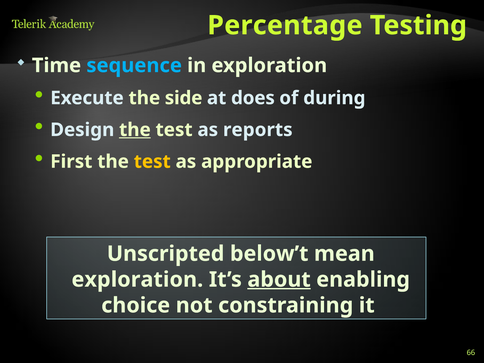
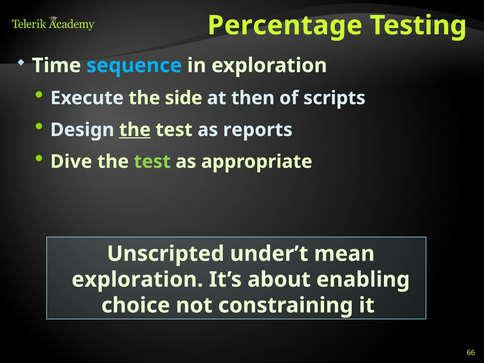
does: does -> then
during: during -> scripts
First: First -> Dive
test at (152, 162) colour: yellow -> light green
below’t: below’t -> under’t
about underline: present -> none
